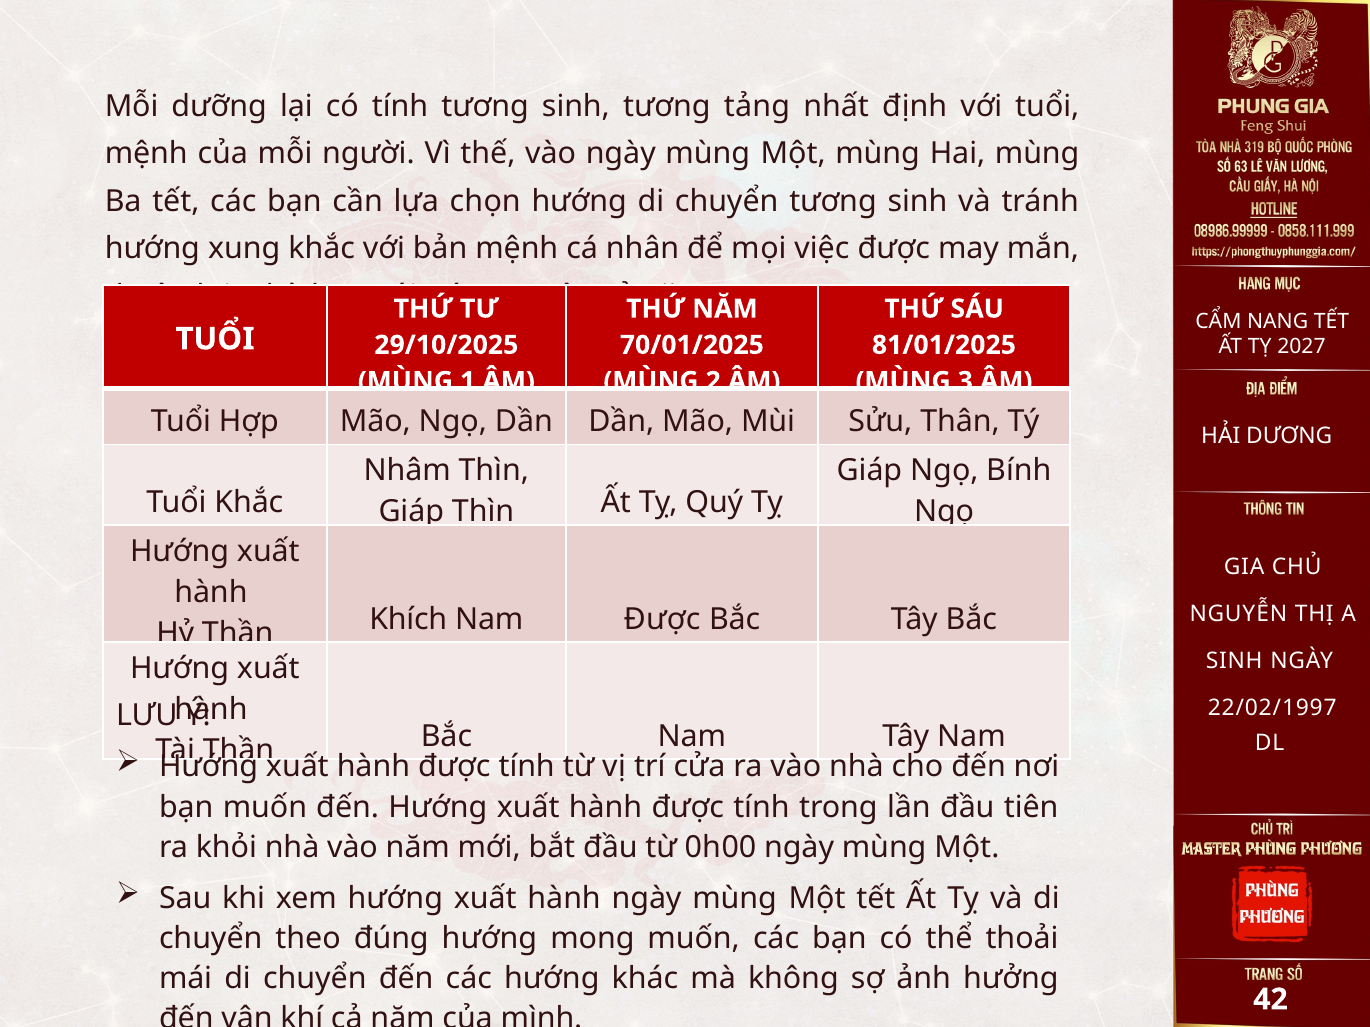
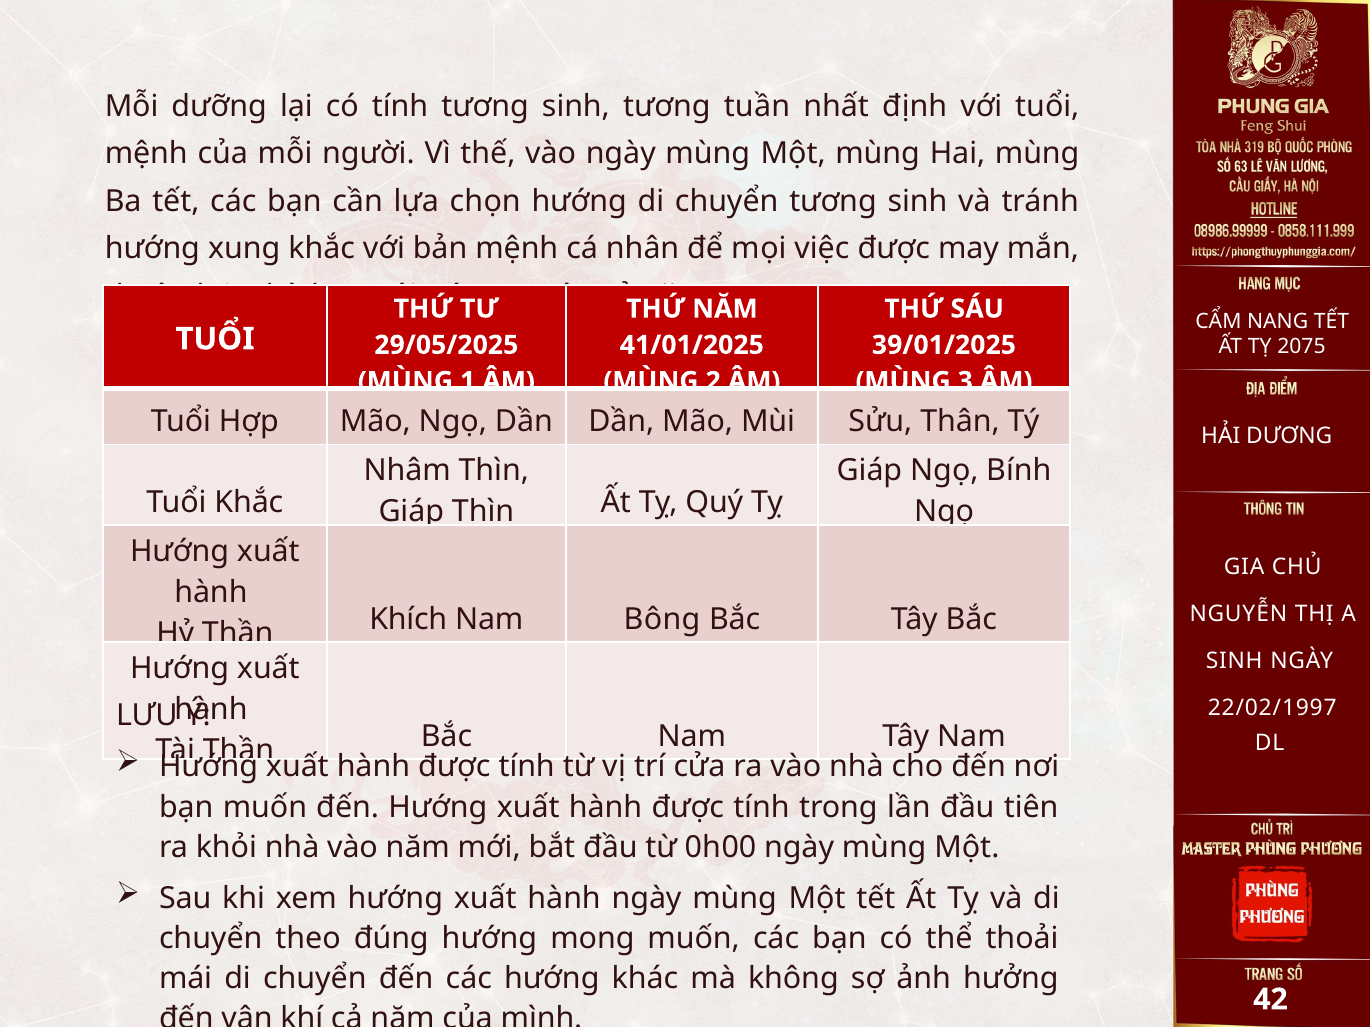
tảng: tảng -> tuần
29/10/2025: 29/10/2025 -> 29/05/2025
70/01/2025: 70/01/2025 -> 41/01/2025
81/01/2025: 81/01/2025 -> 39/01/2025
2027: 2027 -> 2075
Nam Được: Được -> Bông
